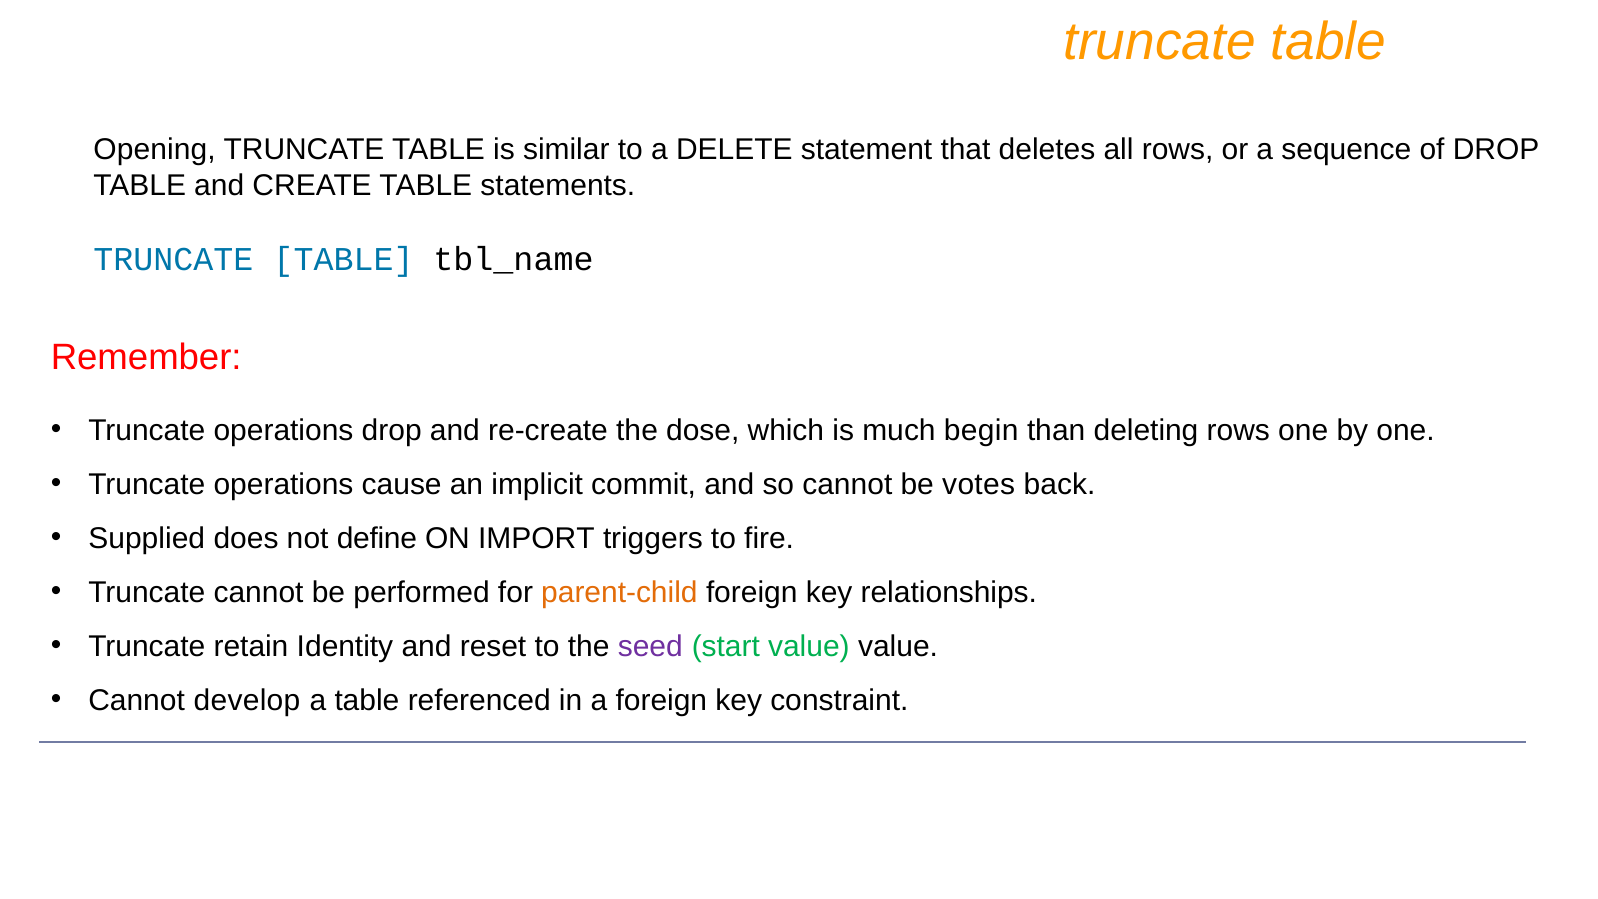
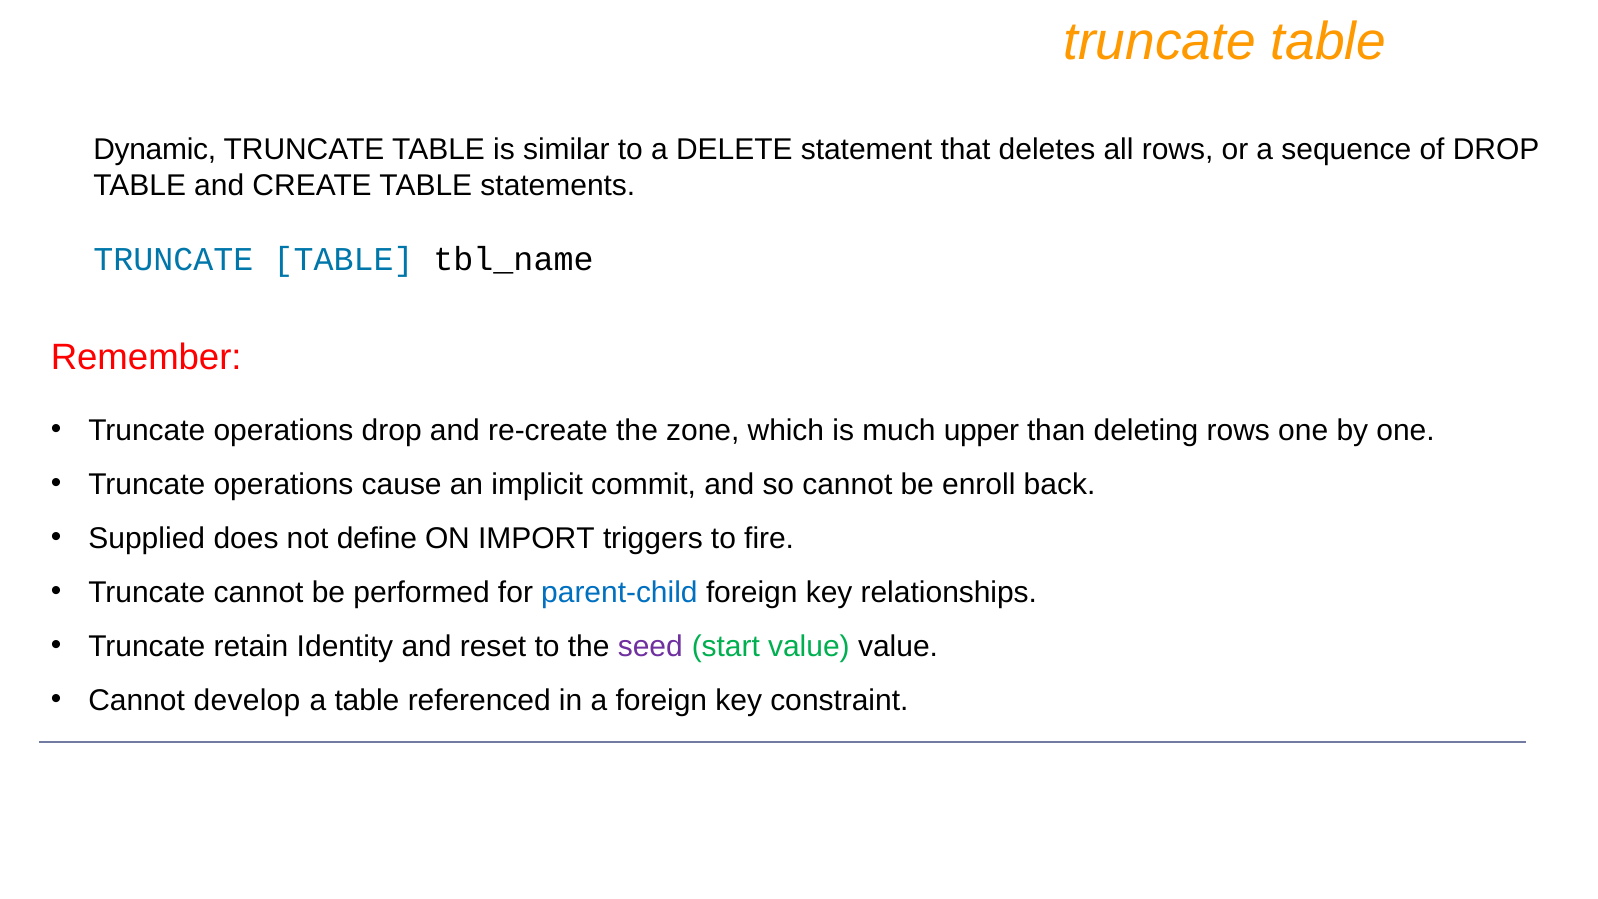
Opening: Opening -> Dynamic
dose: dose -> zone
begin: begin -> upper
votes: votes -> enroll
parent-child colour: orange -> blue
